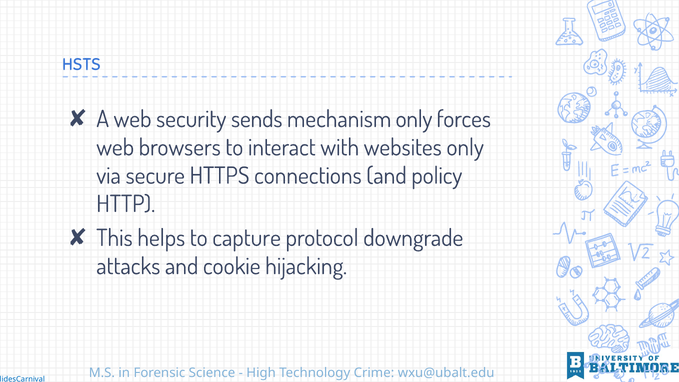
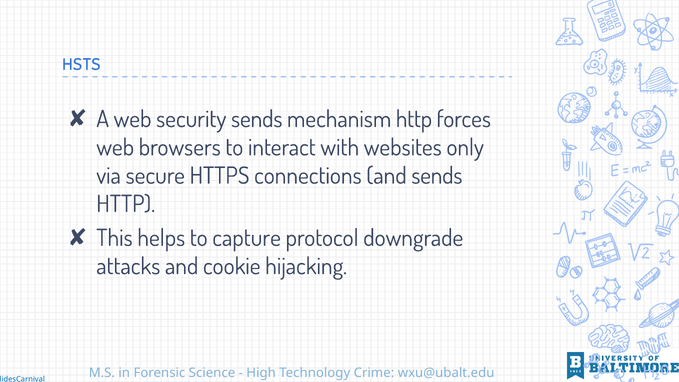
mechanism only: only -> http
and policy: policy -> sends
